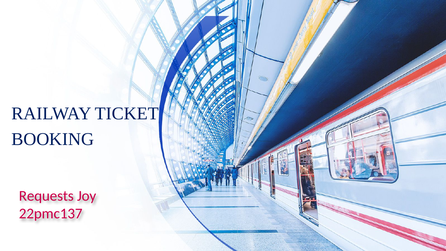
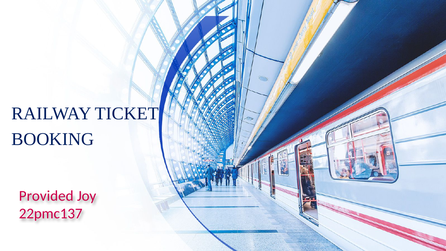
Requests: Requests -> Provided
